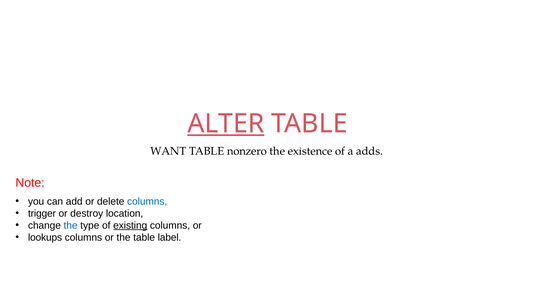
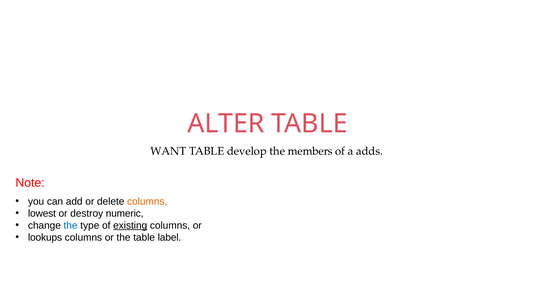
ALTER underline: present -> none
nonzero: nonzero -> develop
existence: existence -> members
columns at (147, 201) colour: blue -> orange
trigger: trigger -> lowest
location: location -> numeric
